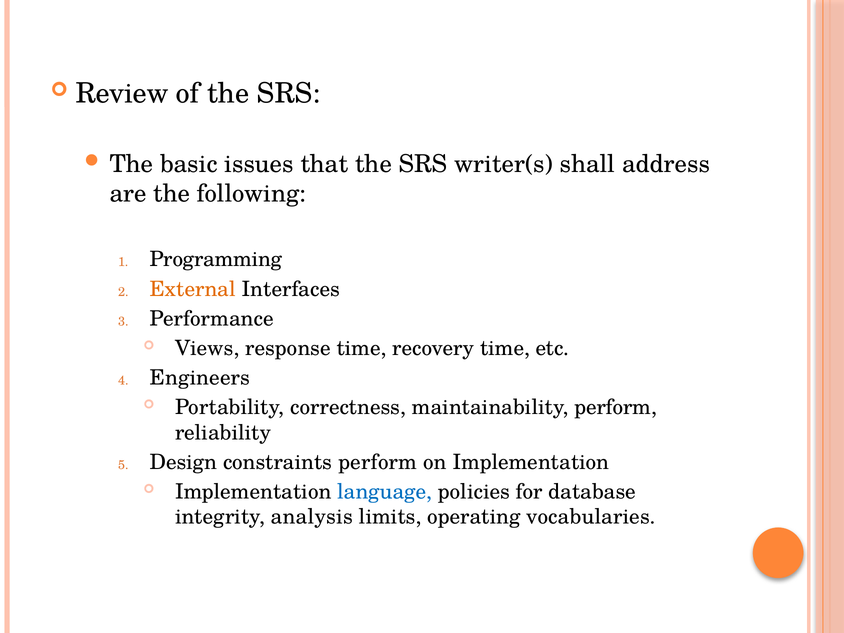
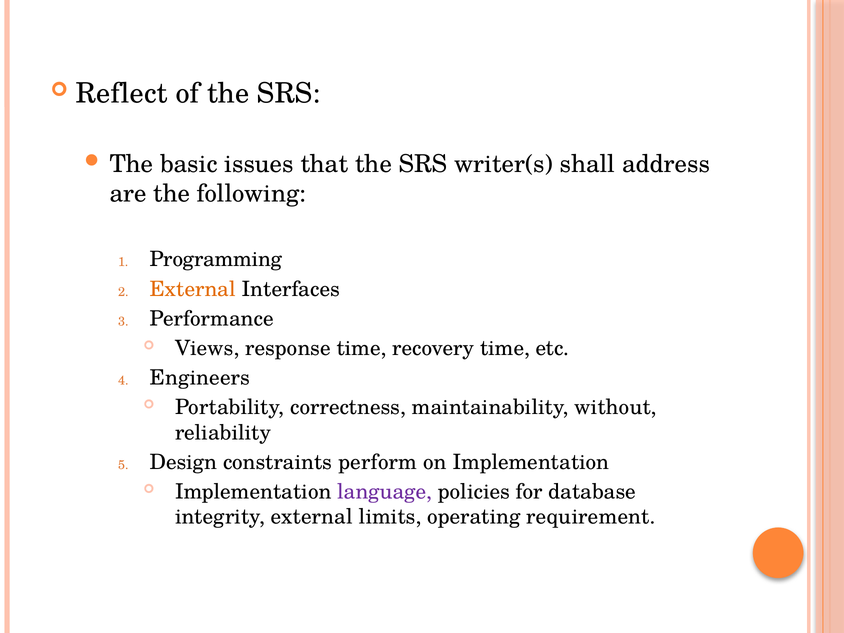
Review: Review -> Reflect
maintainability perform: perform -> without
language colour: blue -> purple
integrity analysis: analysis -> external
vocabularies: vocabularies -> requirement
